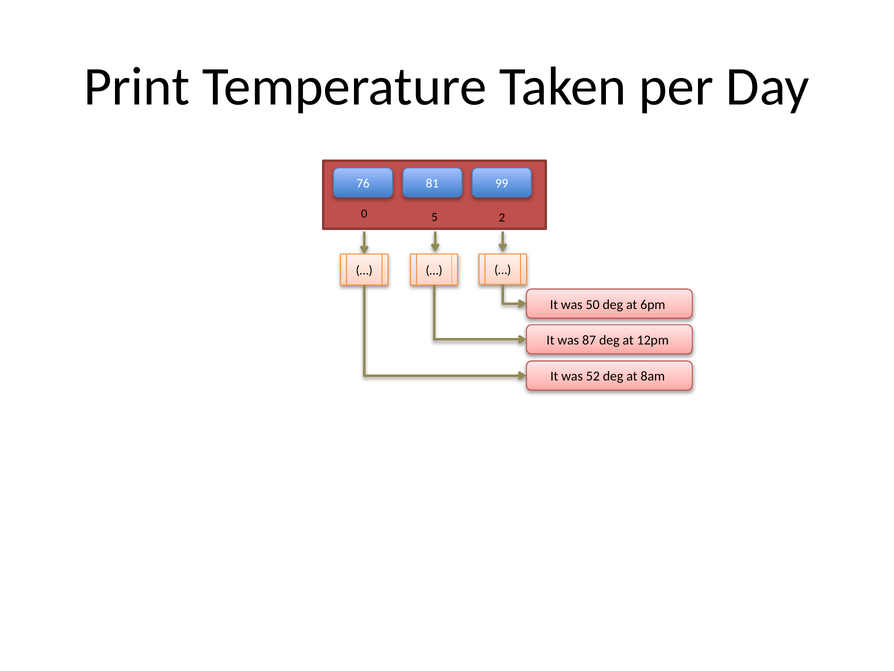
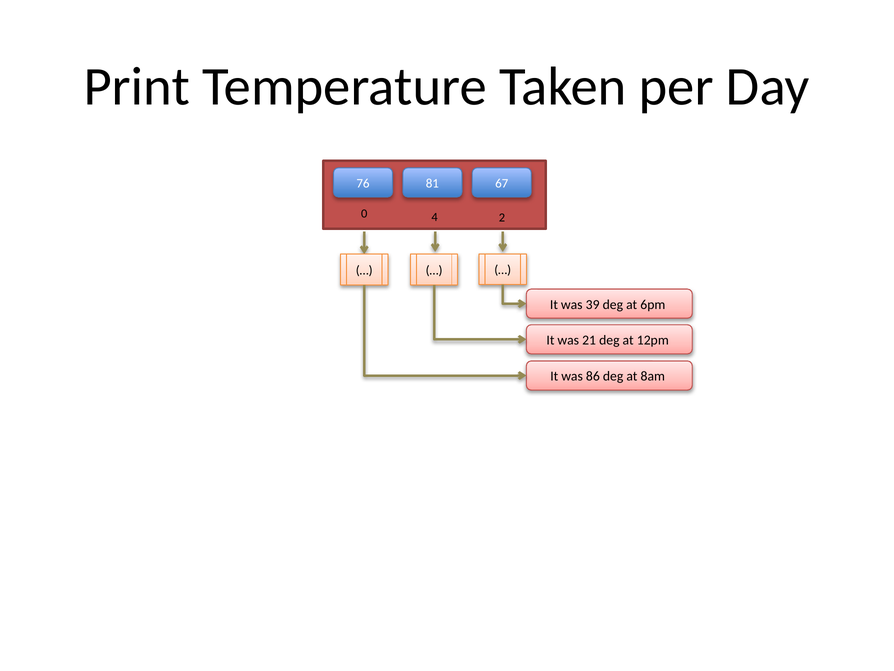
99: 99 -> 67
5: 5 -> 4
50: 50 -> 39
87: 87 -> 21
52: 52 -> 86
